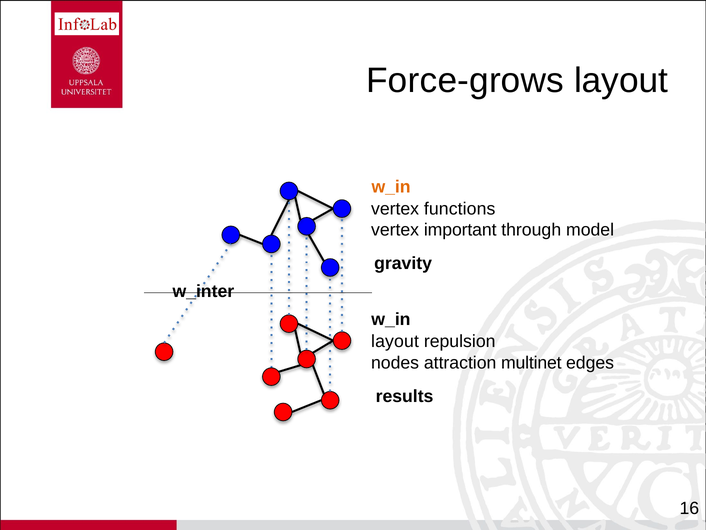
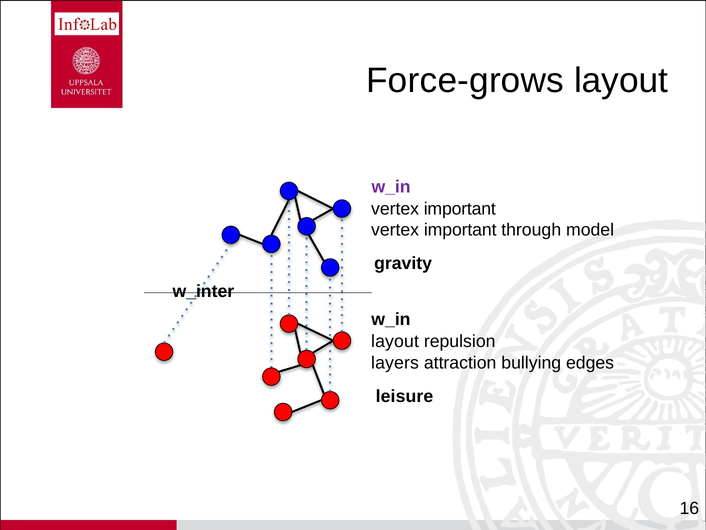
w_in at (391, 187) colour: orange -> purple
functions at (460, 209): functions -> important
nodes: nodes -> layers
multinet: multinet -> bullying
results: results -> leisure
